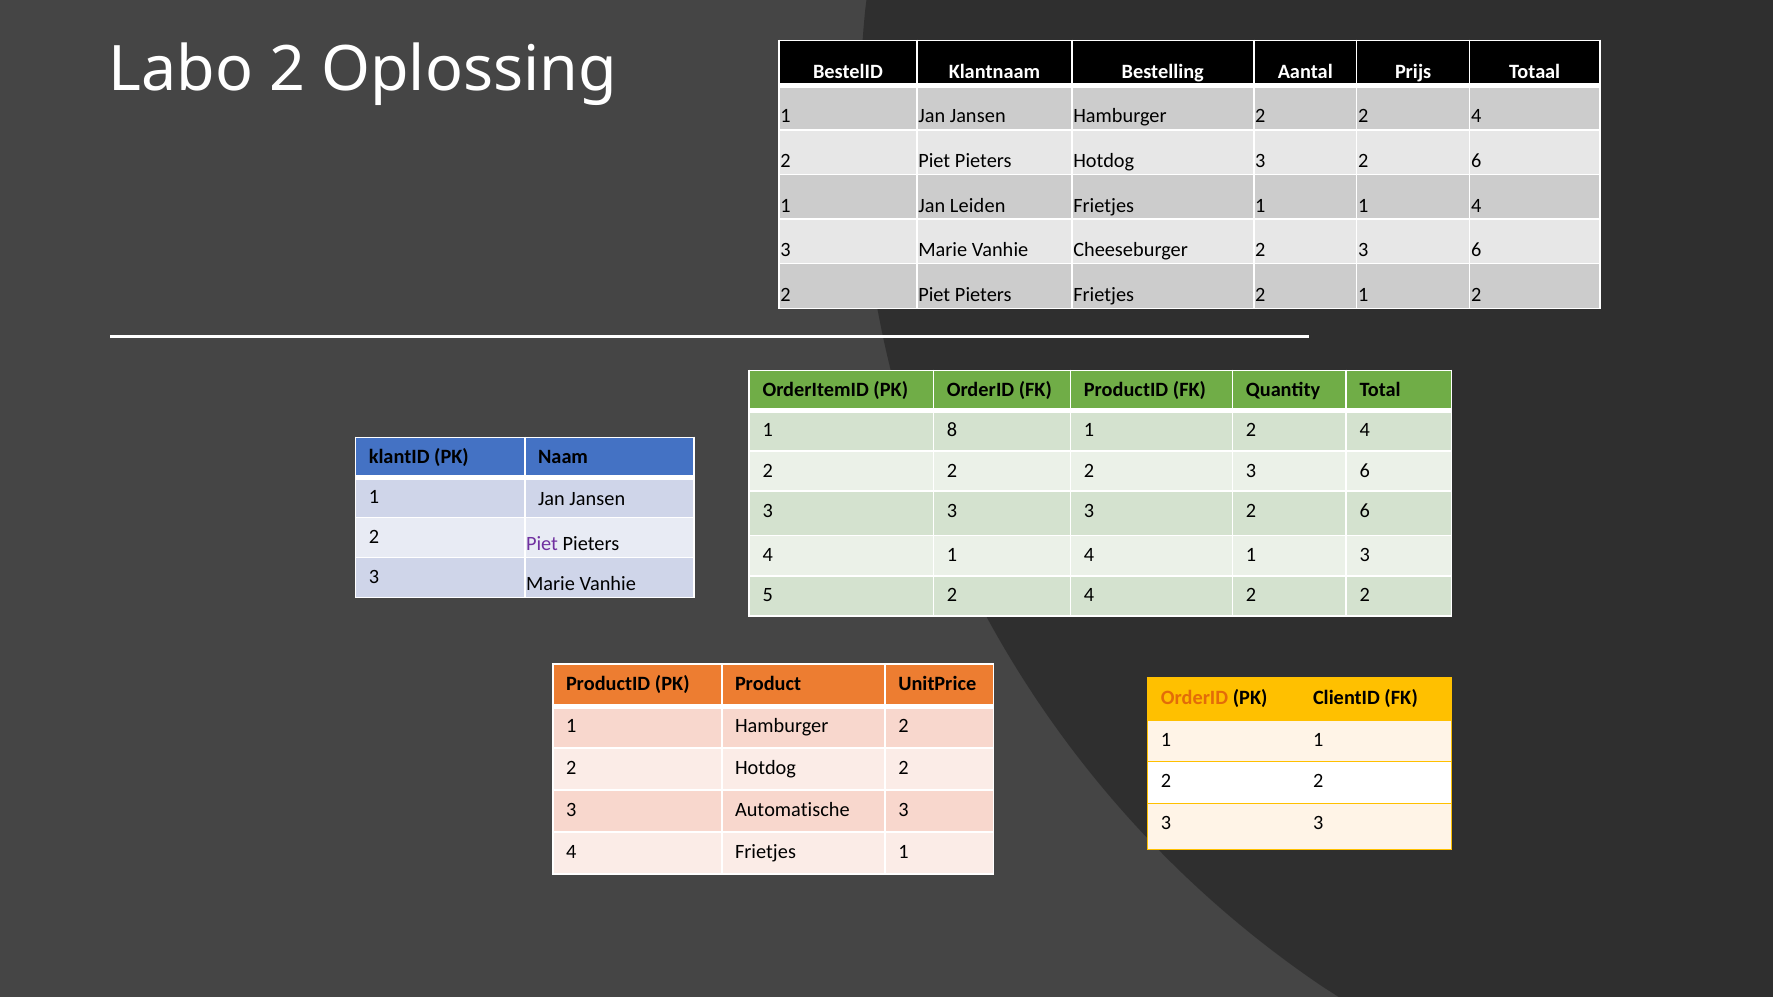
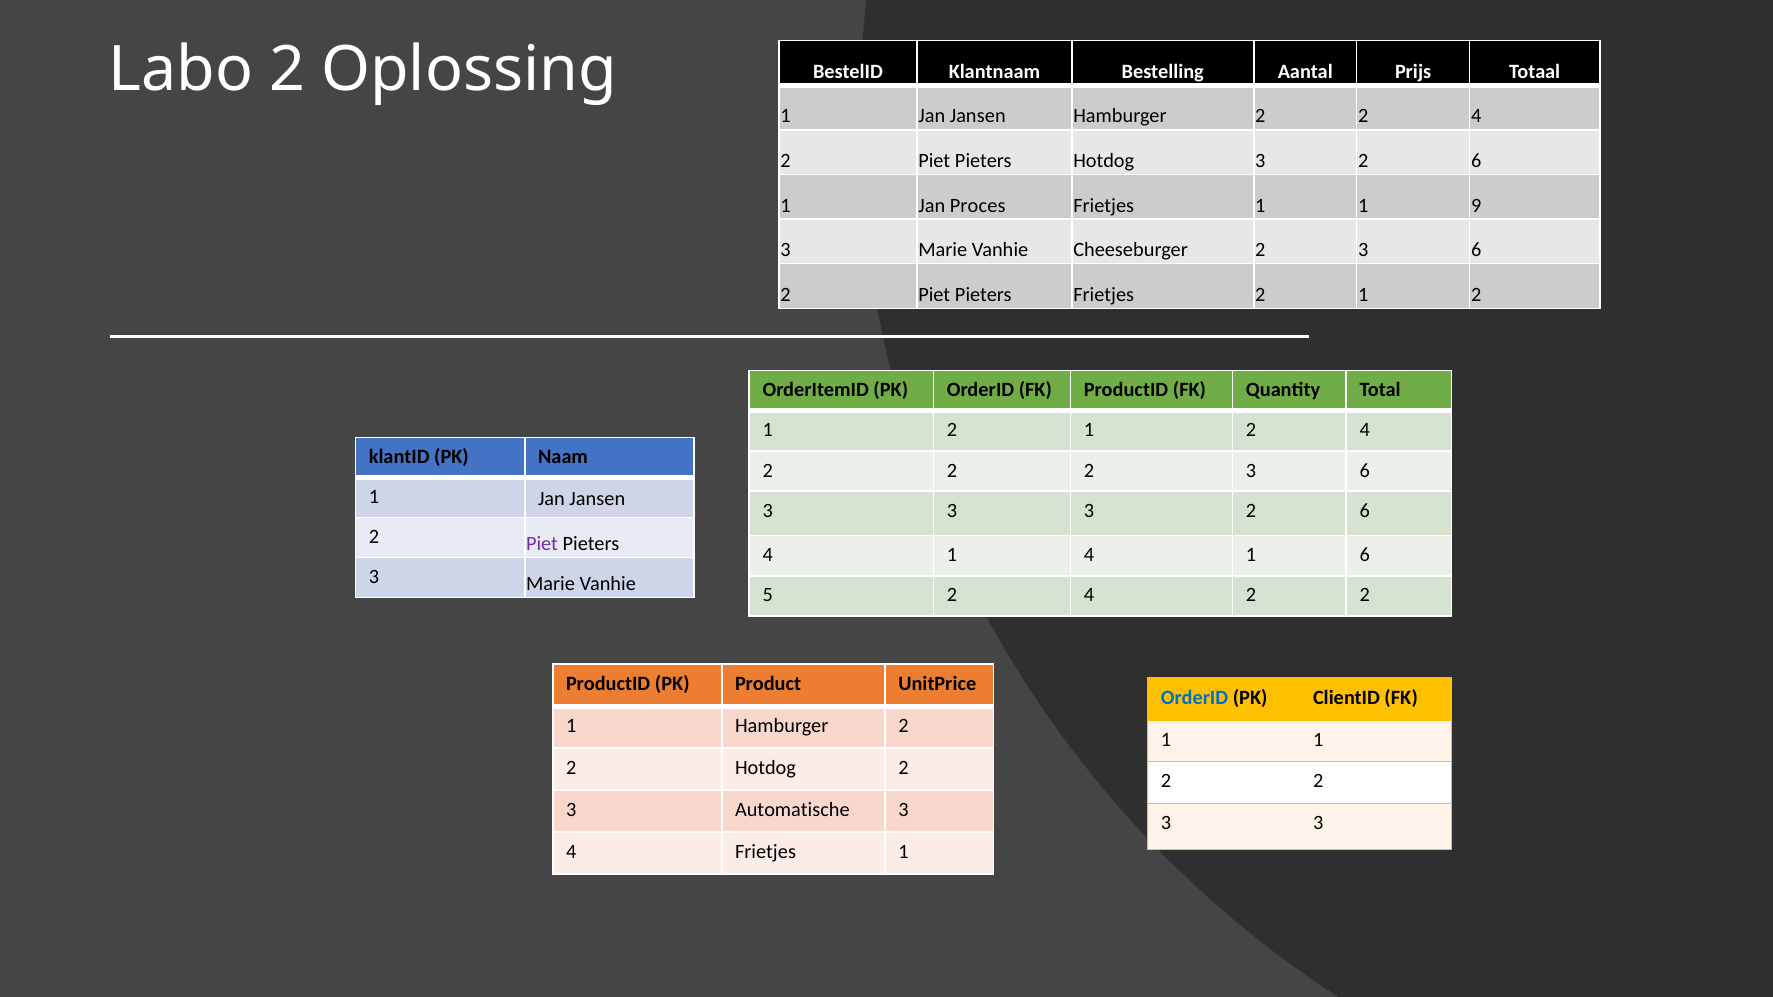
Leiden: Leiden -> Proces
1 1 4: 4 -> 9
8 at (952, 430): 8 -> 2
1 3: 3 -> 6
OrderID at (1194, 698) colour: orange -> blue
